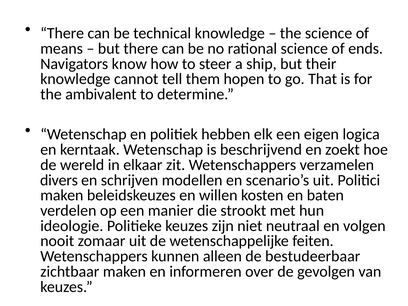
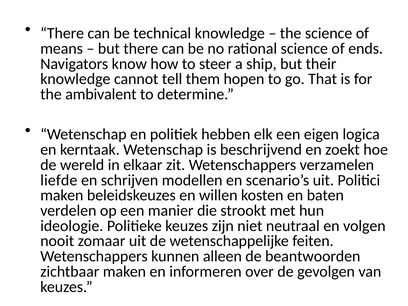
divers: divers -> liefde
bestudeerbaar: bestudeerbaar -> beantwoorden
